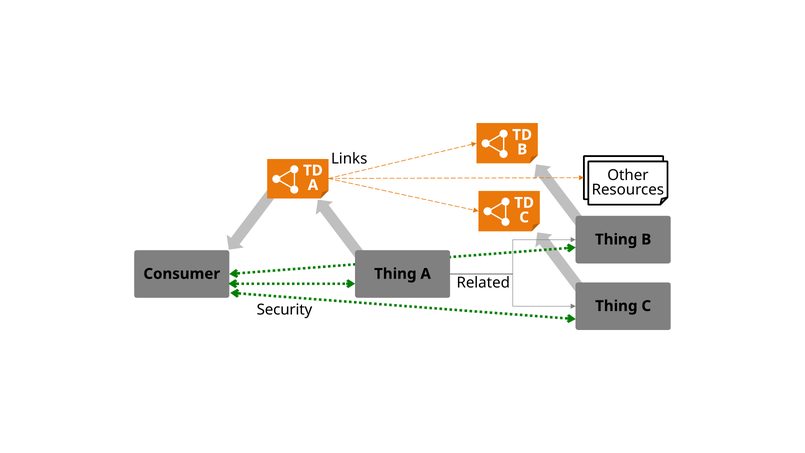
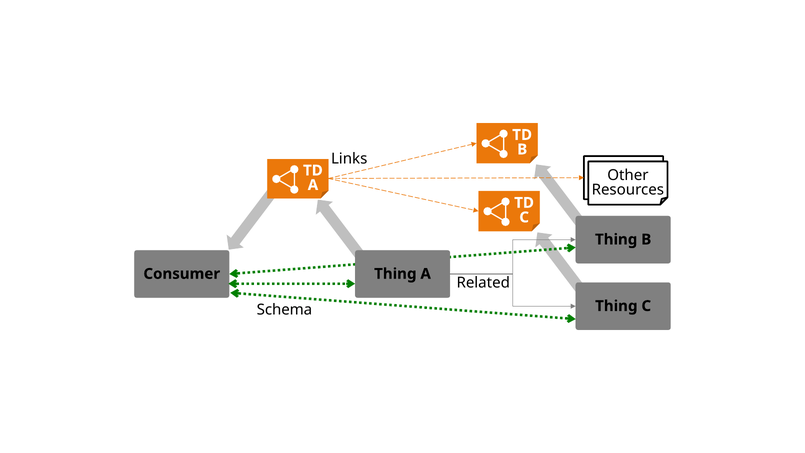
Security: Security -> Schema
